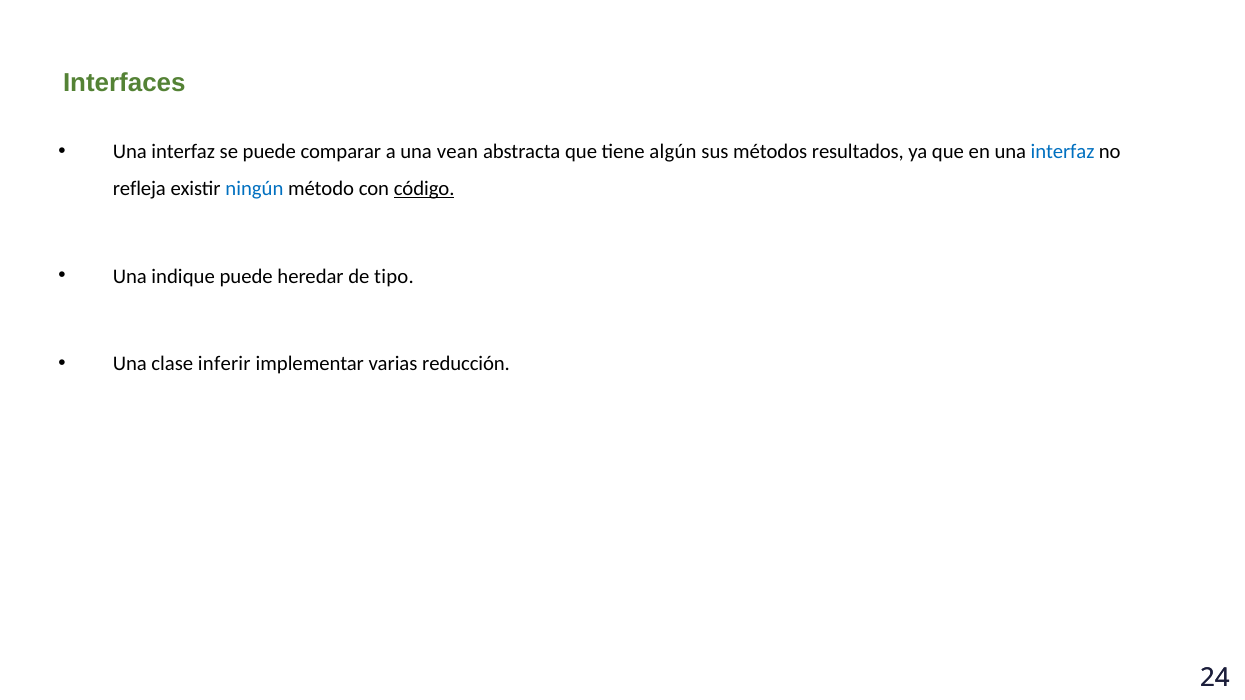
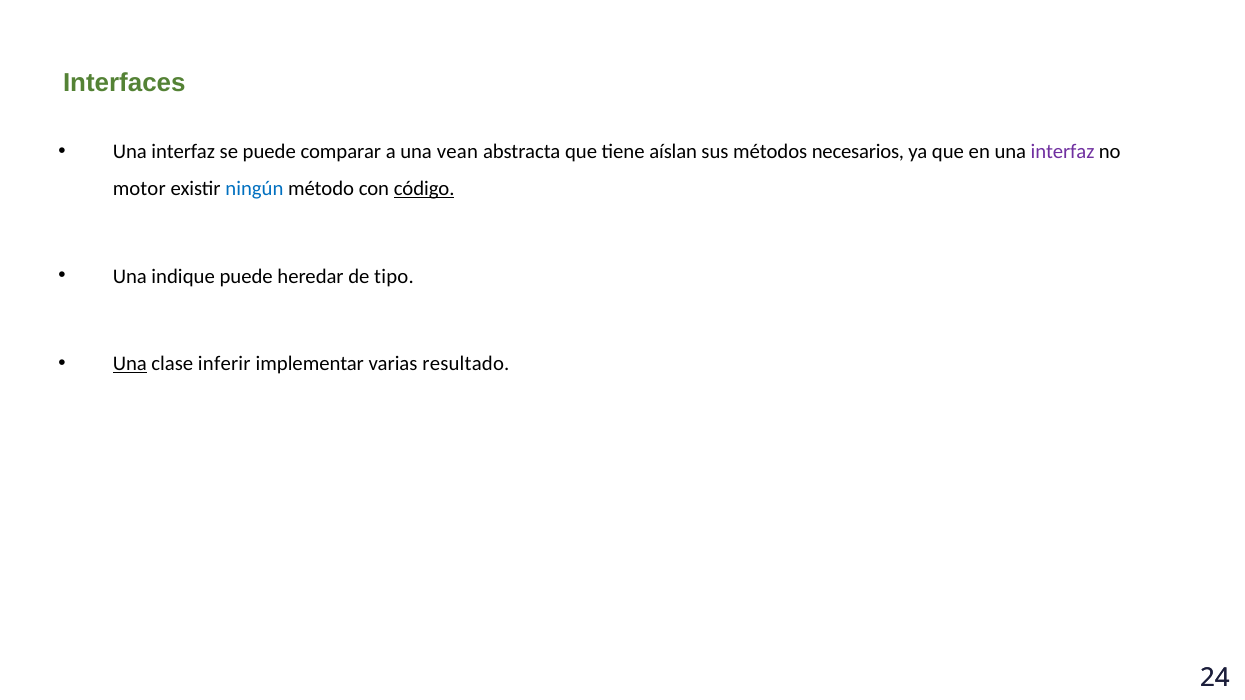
algún: algún -> aíslan
resultados: resultados -> necesarios
interfaz at (1063, 151) colour: blue -> purple
refleja: refleja -> motor
Una at (130, 364) underline: none -> present
reducción: reducción -> resultado
